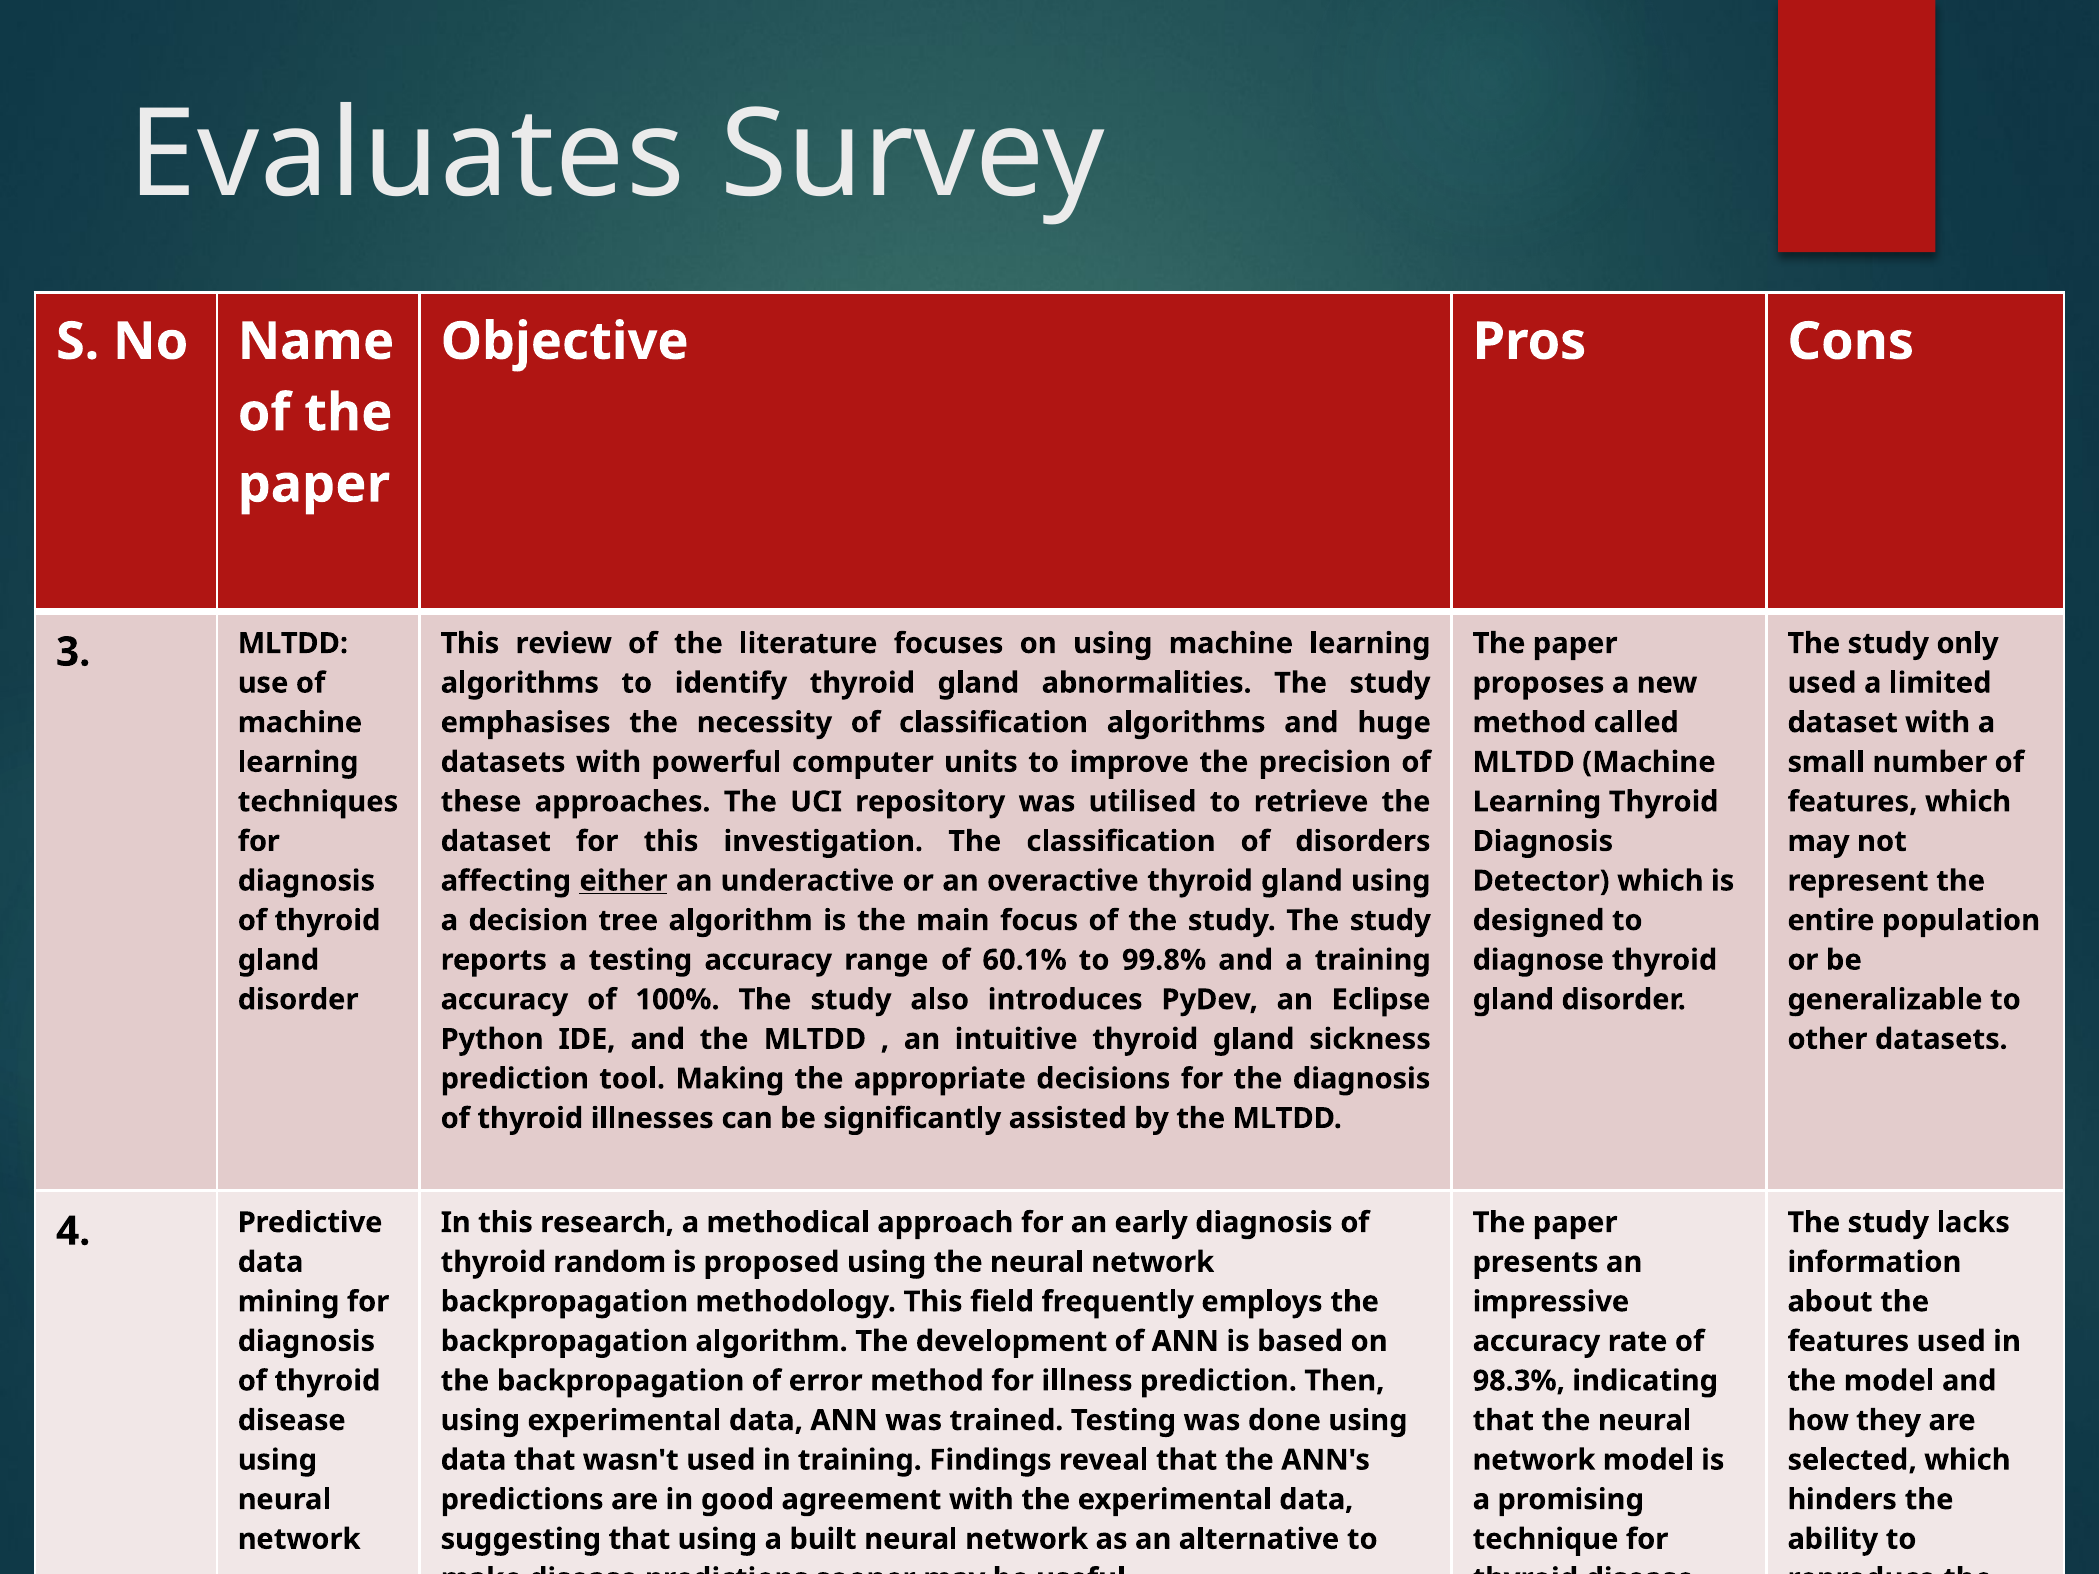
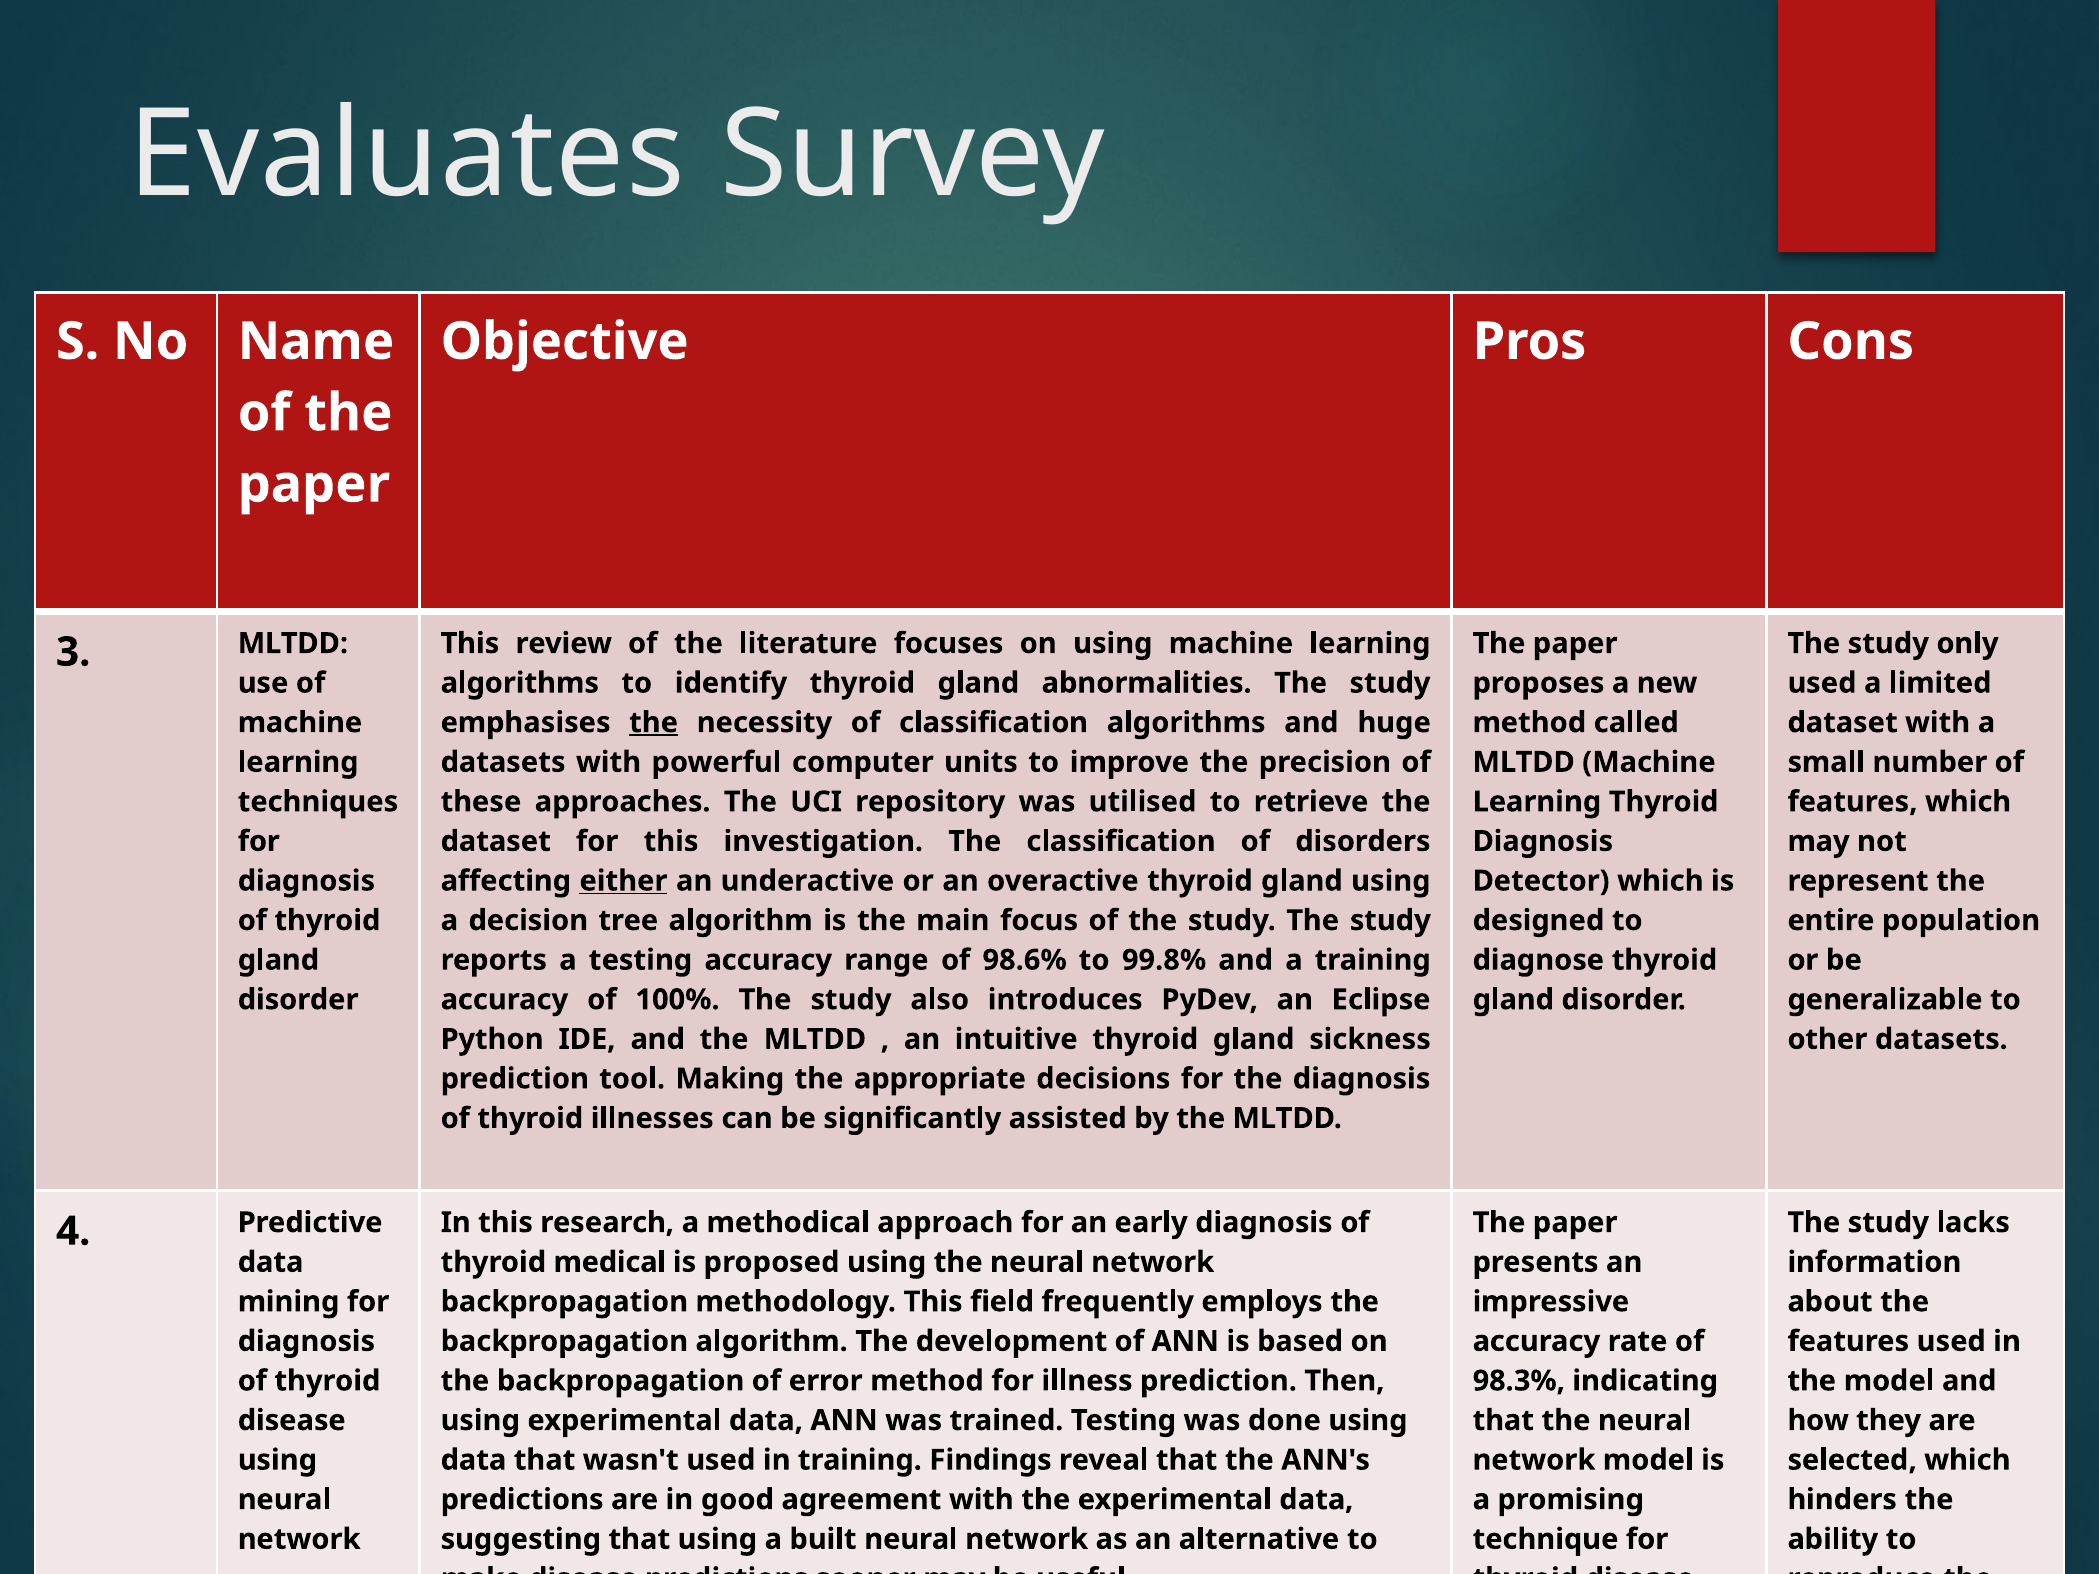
the at (654, 723) underline: none -> present
60.1%: 60.1% -> 98.6%
random: random -> medical
